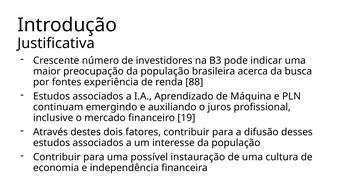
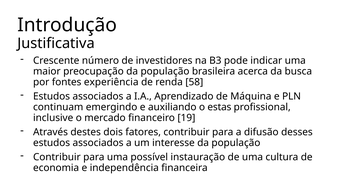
88: 88 -> 58
juros: juros -> estas
